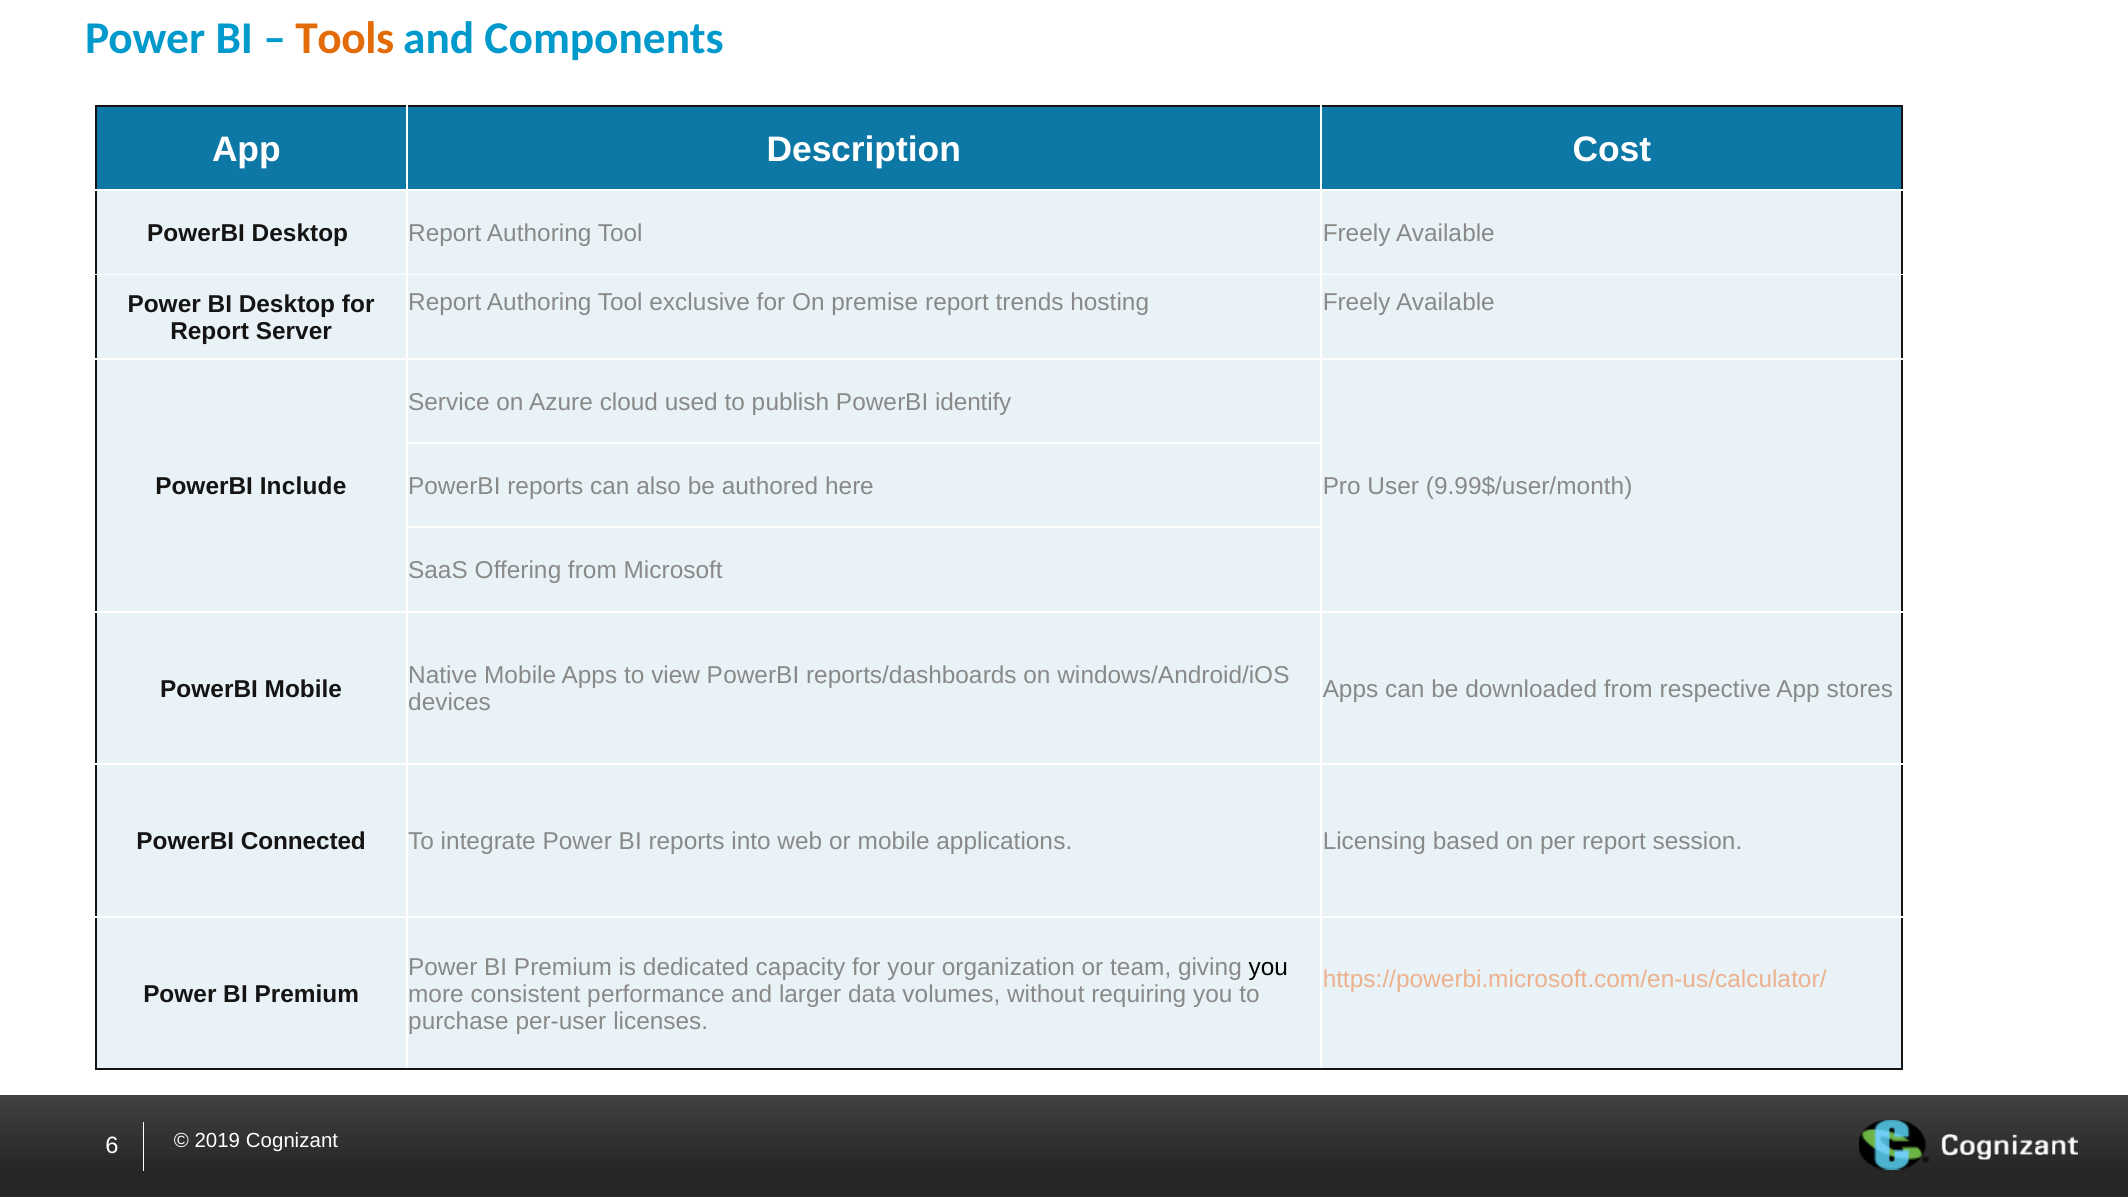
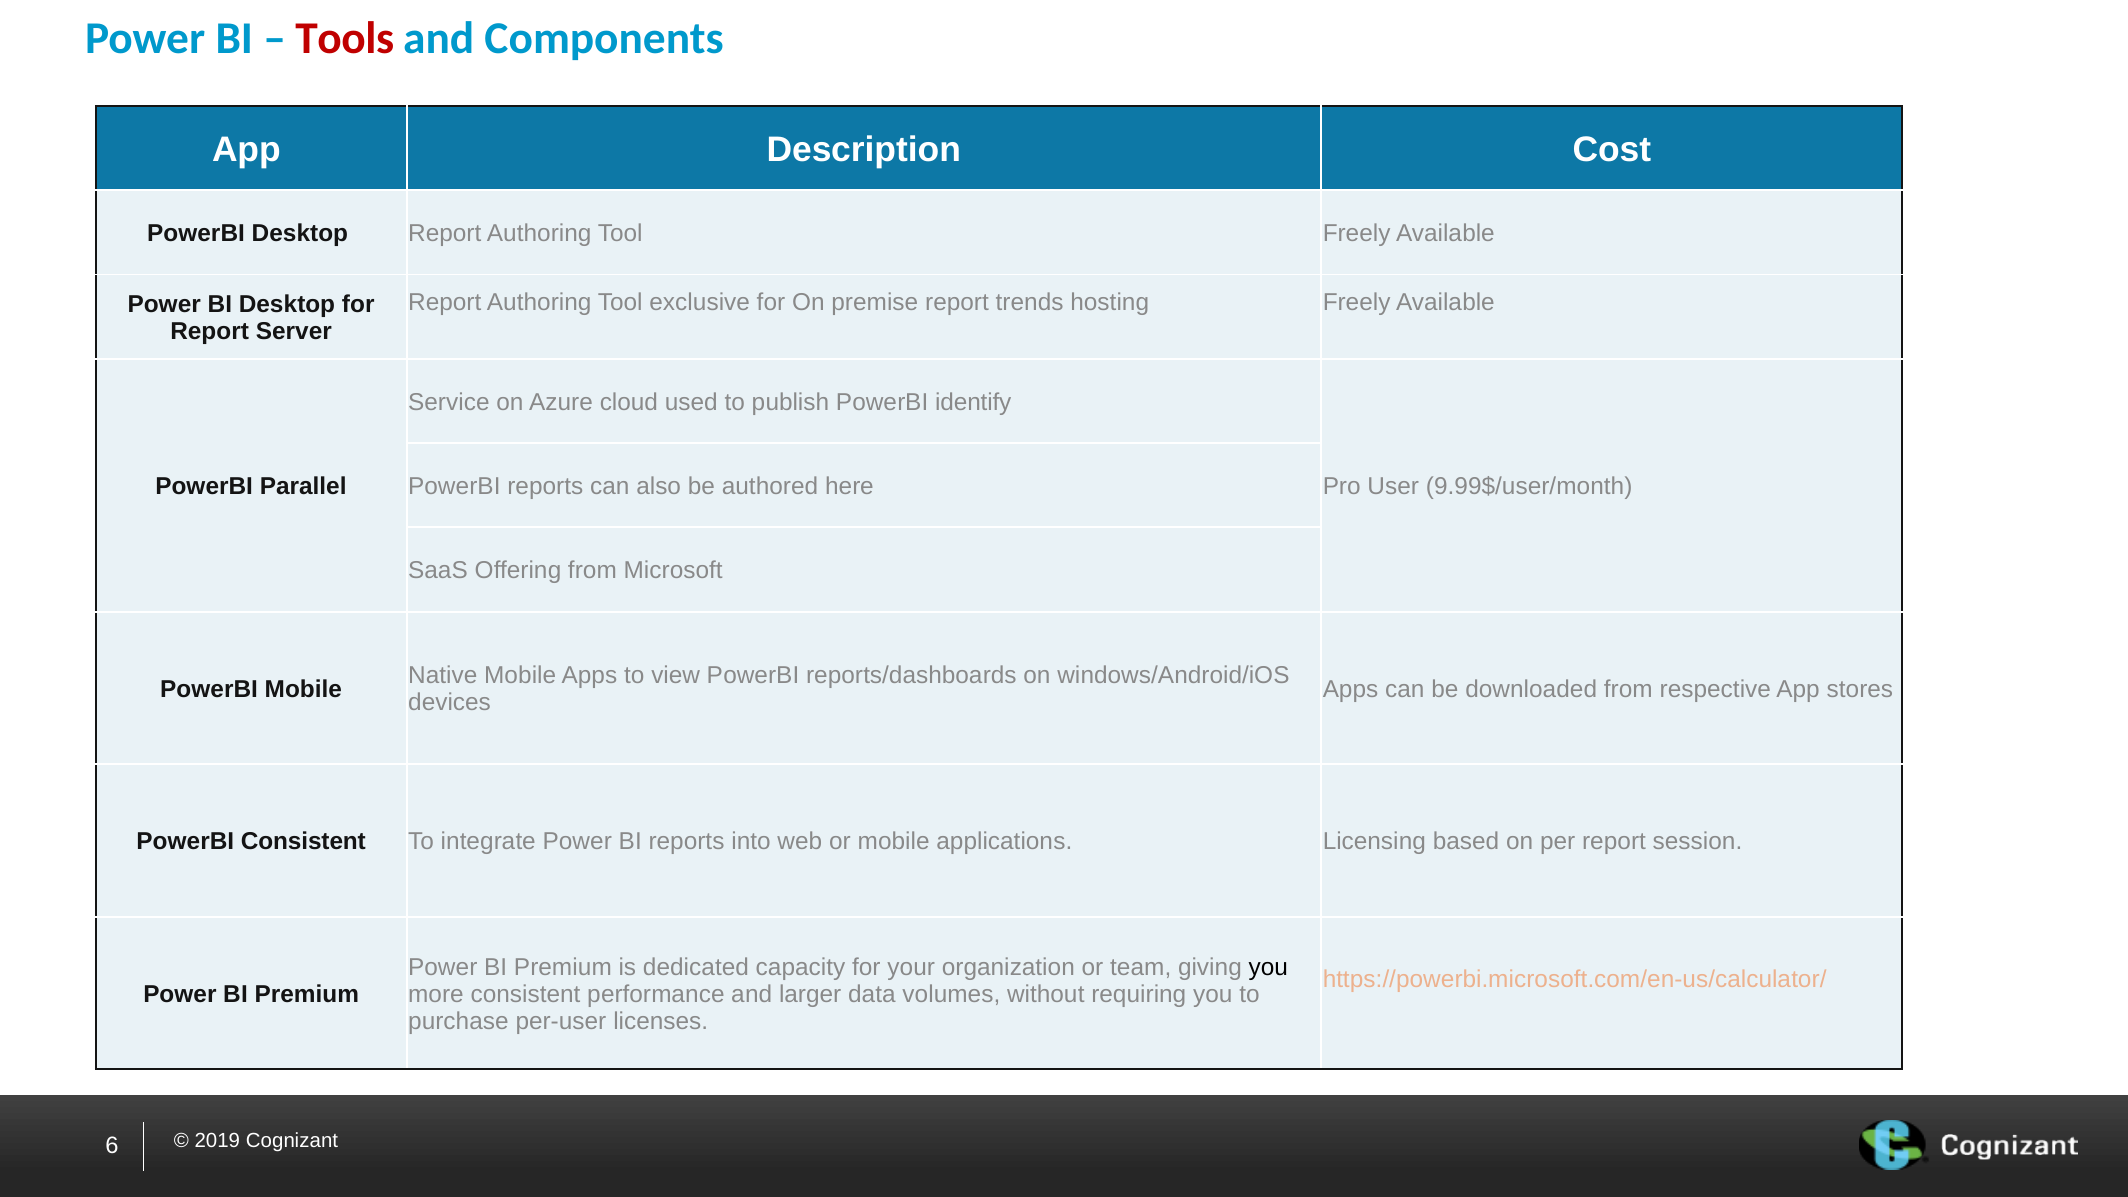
Tools colour: orange -> red
Include: Include -> Parallel
PowerBI Connected: Connected -> Consistent
